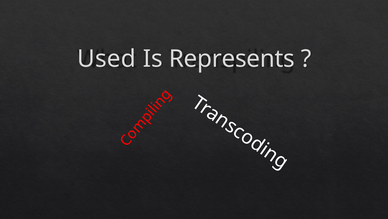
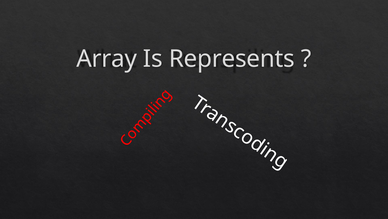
Used: Used -> Array
